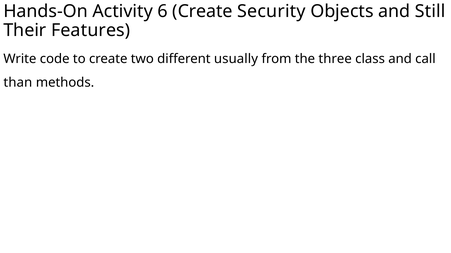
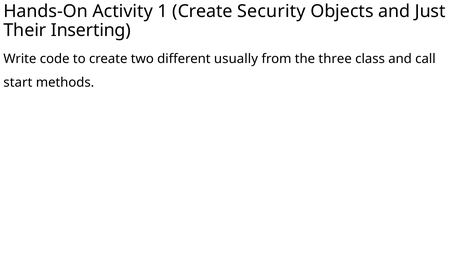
6: 6 -> 1
Still: Still -> Just
Features: Features -> Inserting
than: than -> start
